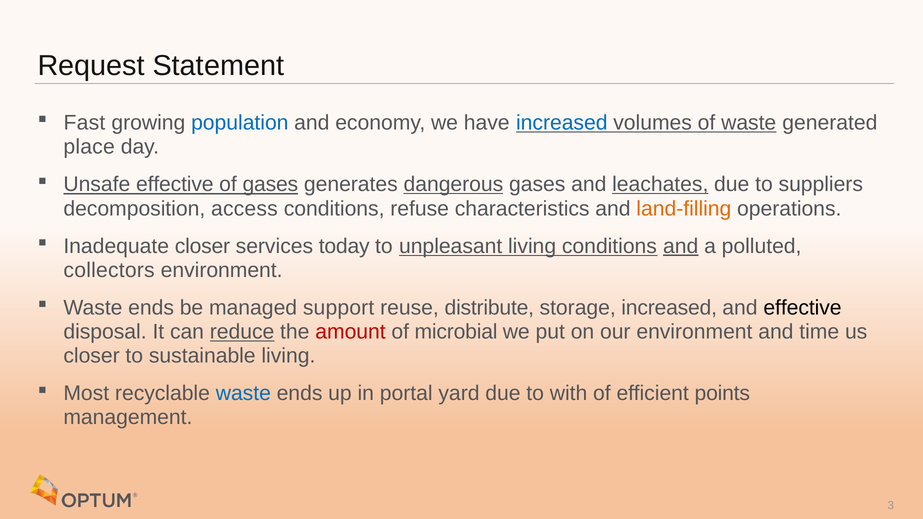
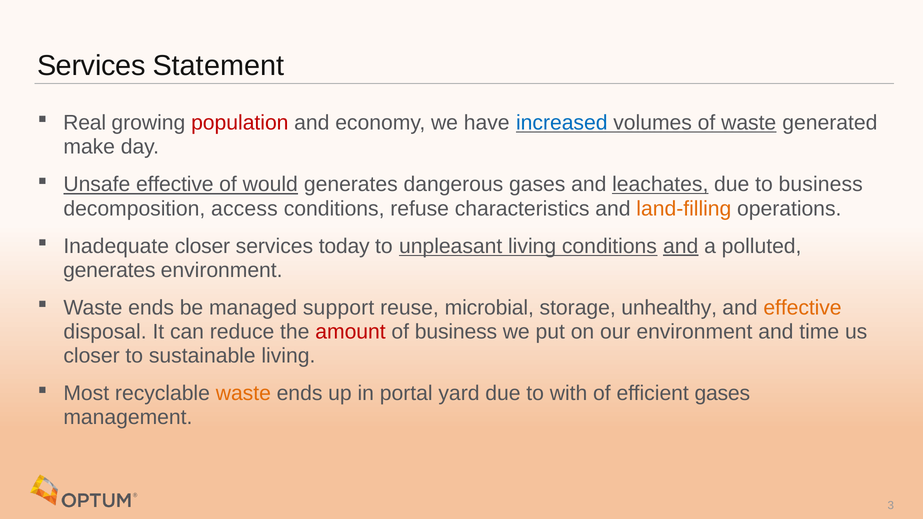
Request at (91, 66): Request -> Services
Fast: Fast -> Real
population colour: blue -> red
place: place -> make
of gases: gases -> would
dangerous underline: present -> none
to suppliers: suppliers -> business
collectors at (109, 270): collectors -> generates
distribute: distribute -> microbial
storage increased: increased -> unhealthy
effective at (803, 308) colour: black -> orange
reduce underline: present -> none
of microbial: microbial -> business
waste at (243, 394) colour: blue -> orange
efficient points: points -> gases
